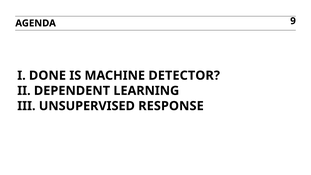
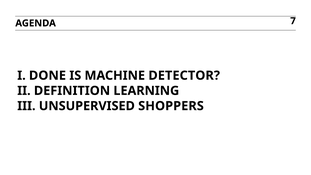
9: 9 -> 7
DEPENDENT: DEPENDENT -> DEFINITION
RESPONSE: RESPONSE -> SHOPPERS
